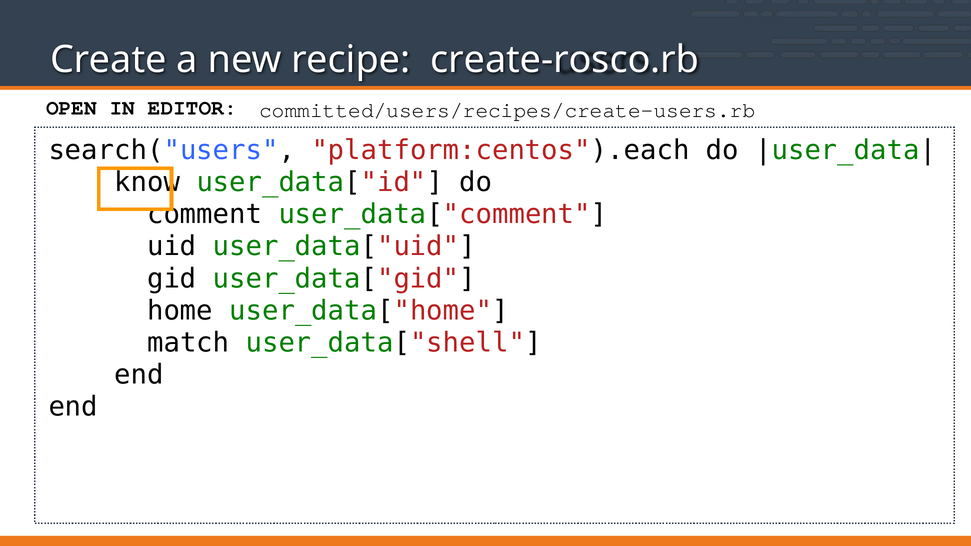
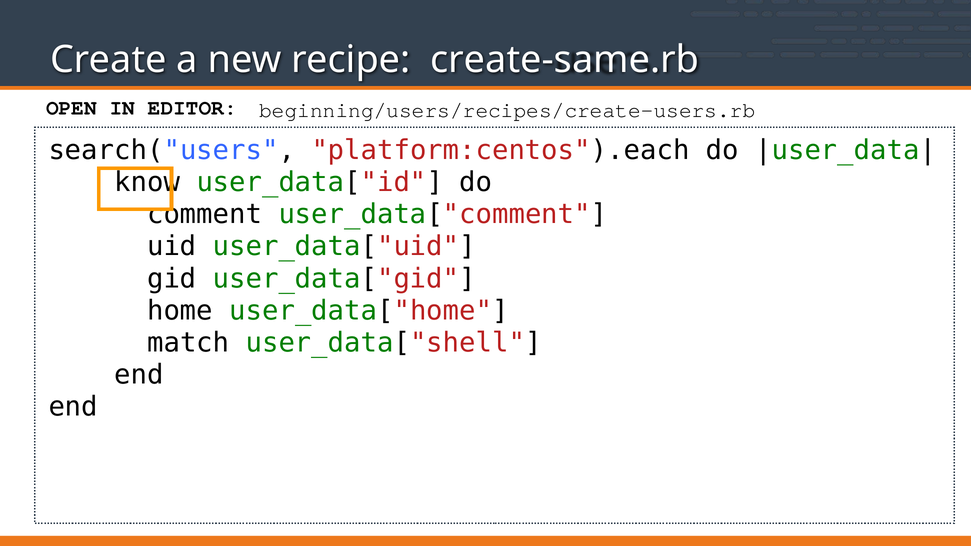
create-rosco.rb: create-rosco.rb -> create-same.rb
committed/users/recipes/create-users.rb: committed/users/recipes/create-users.rb -> beginning/users/recipes/create-users.rb
